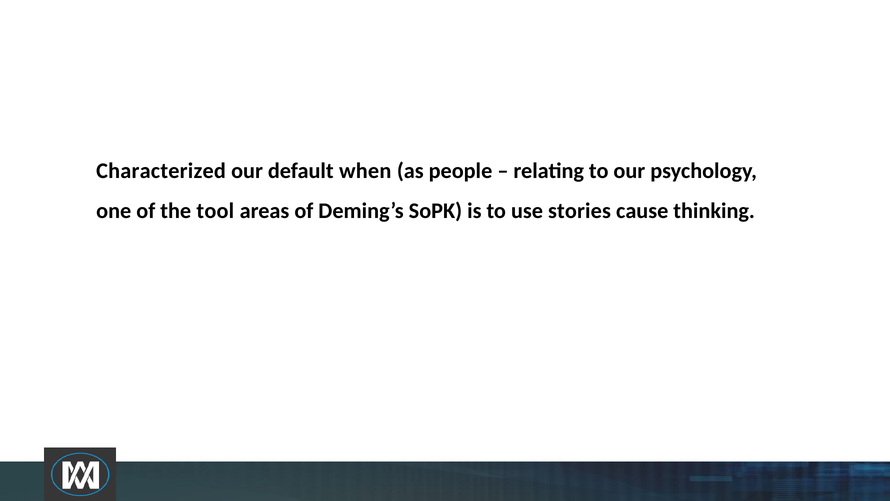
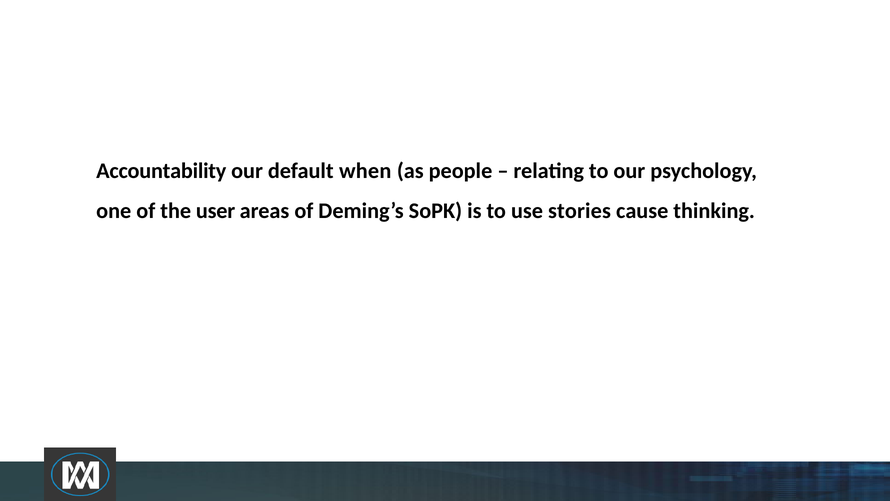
Characterized: Characterized -> Accountability
tool: tool -> user
